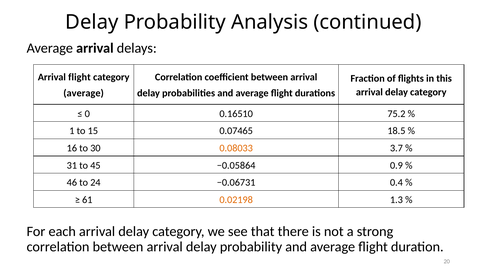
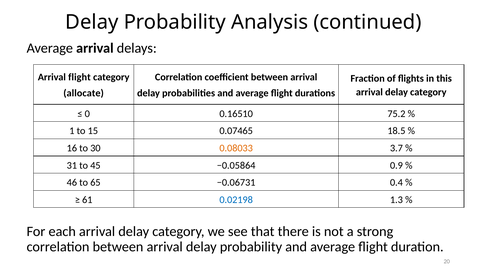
average at (84, 93): average -> allocate
24: 24 -> 65
0.02198 colour: orange -> blue
